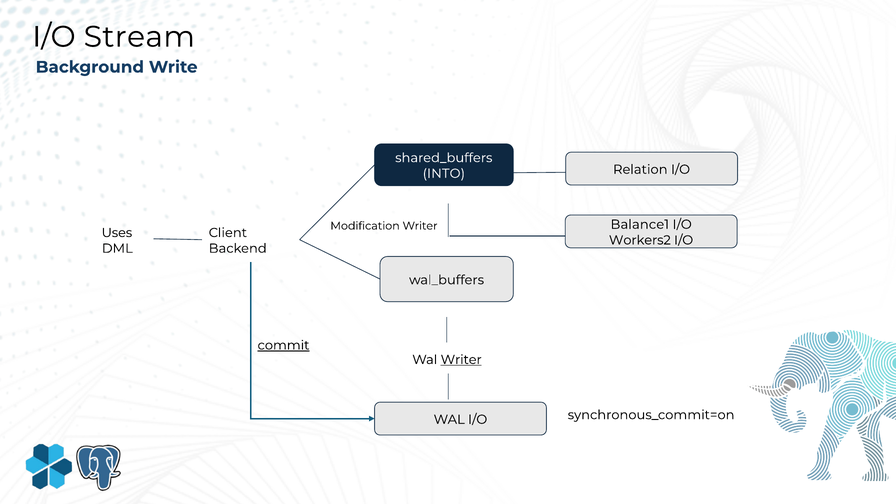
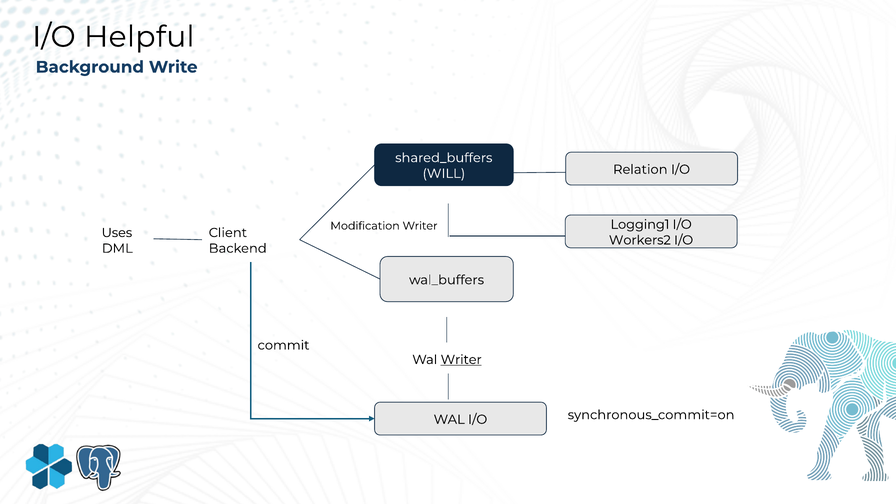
Stream: Stream -> Helpful
INTO: INTO -> WILL
Balance1: Balance1 -> Logging1
commit underline: present -> none
